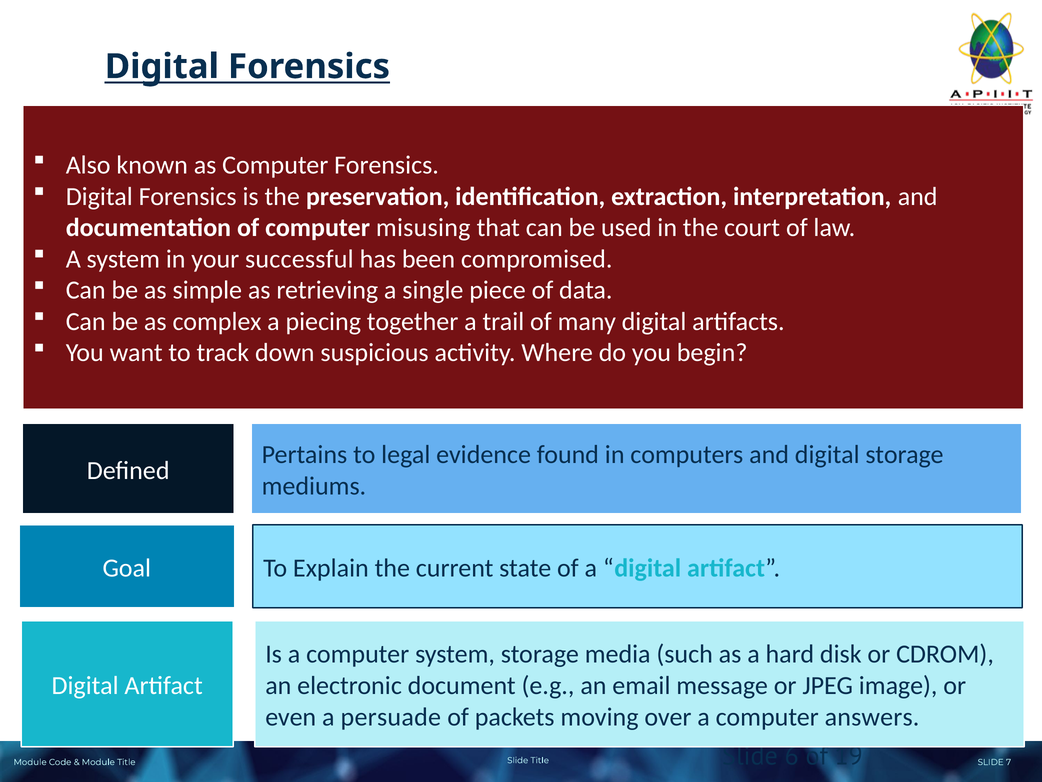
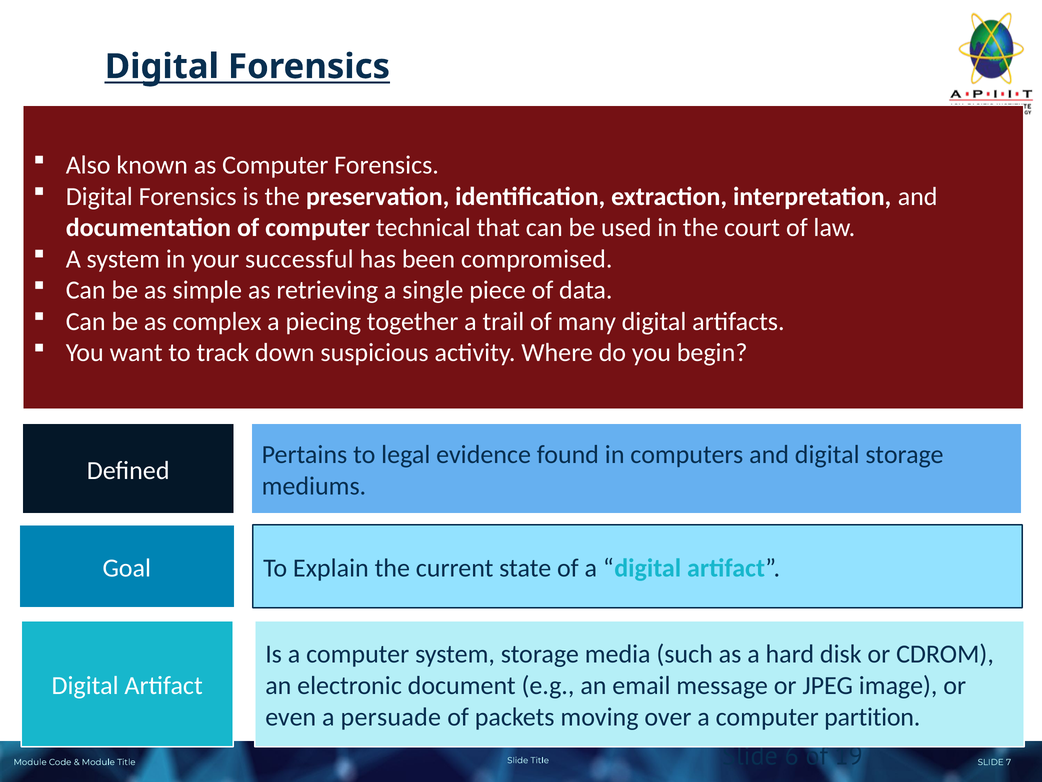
misusing: misusing -> technical
answers: answers -> partition
